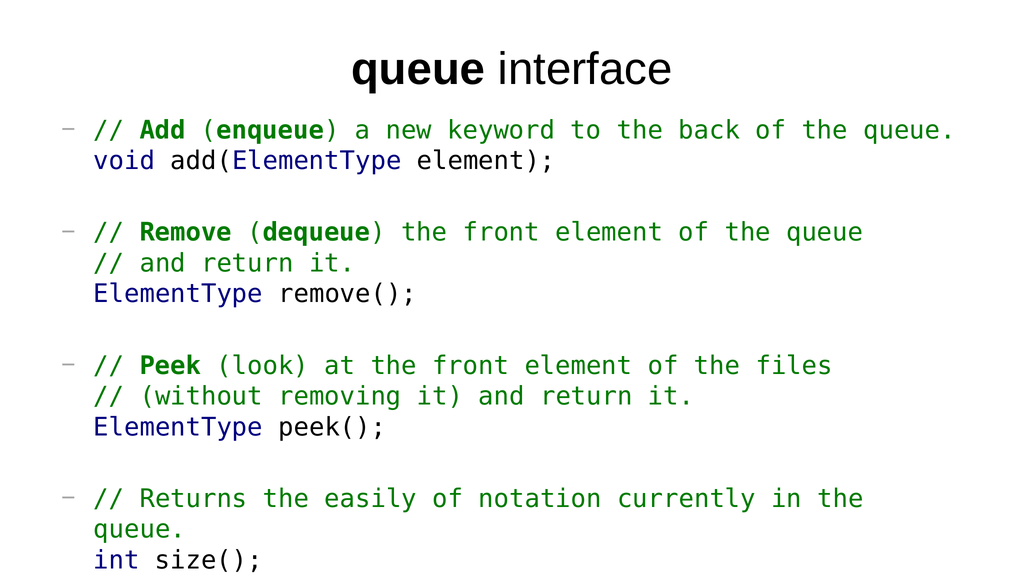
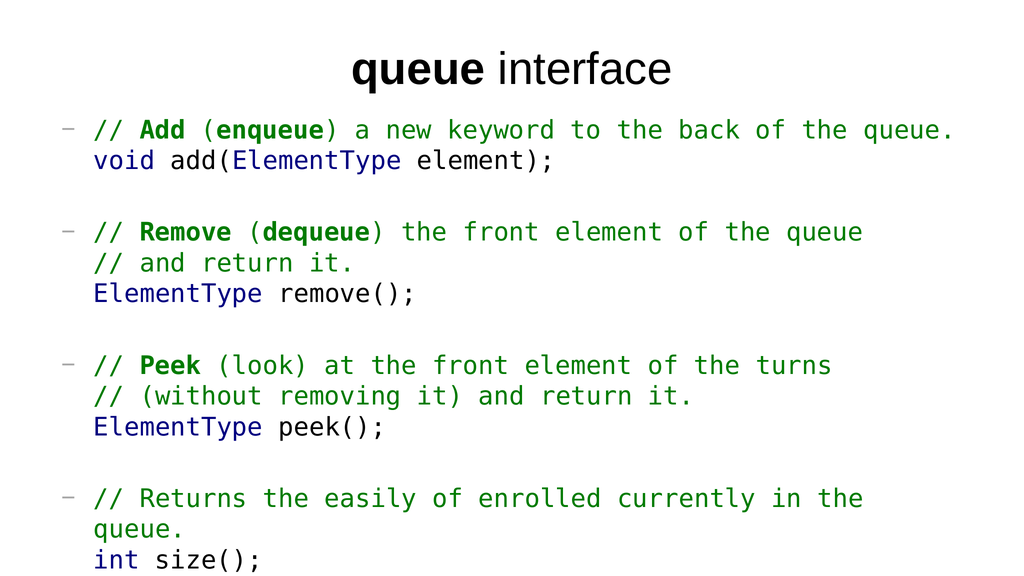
files: files -> turns
notation: notation -> enrolled
